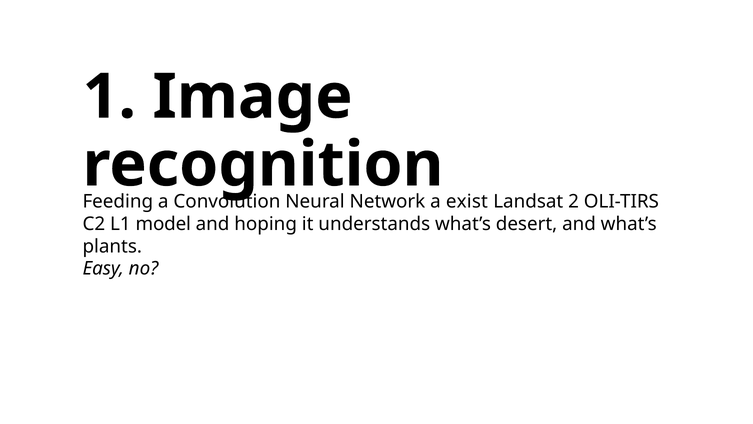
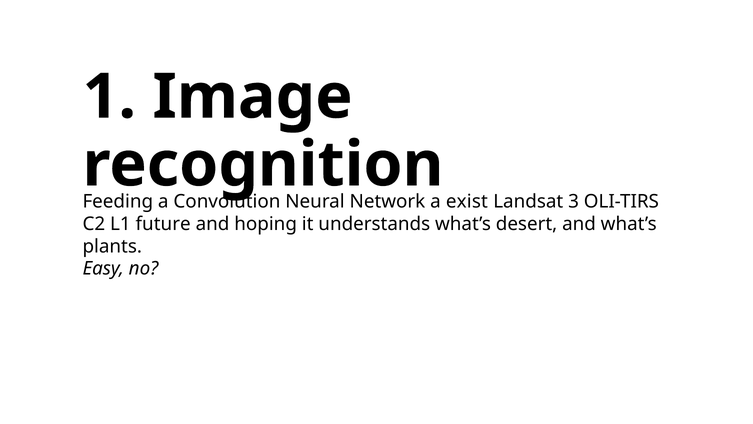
2: 2 -> 3
model: model -> future
